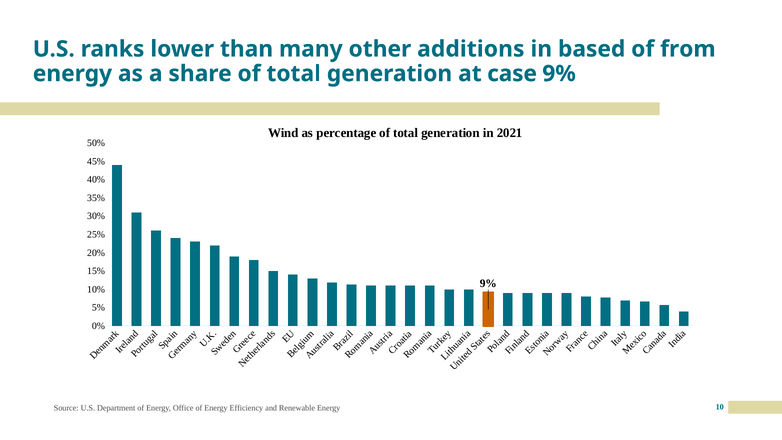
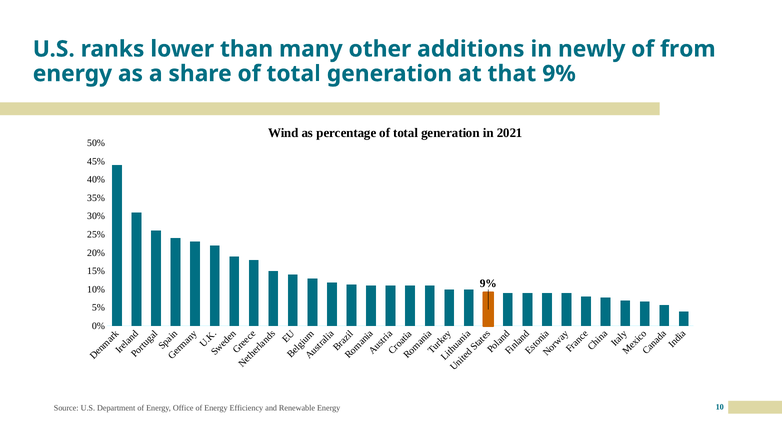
based: based -> newly
case: case -> that
